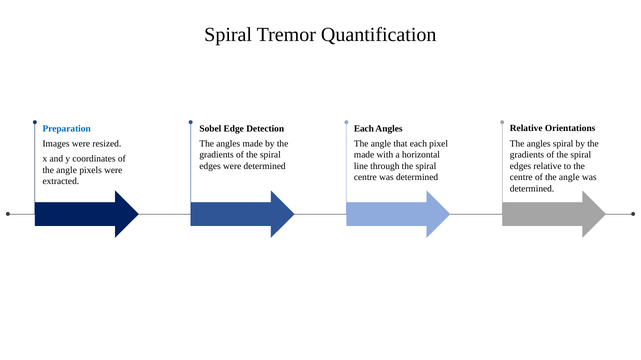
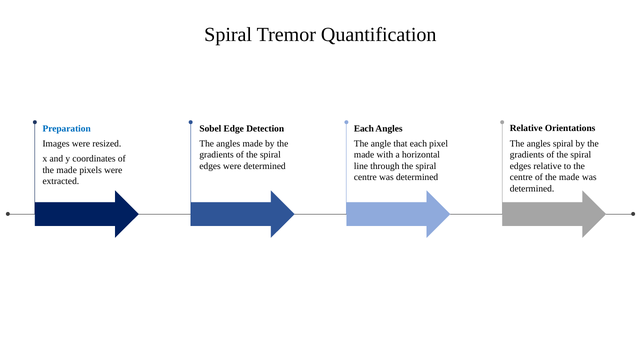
angle at (67, 170): angle -> made
centre of the angle: angle -> made
